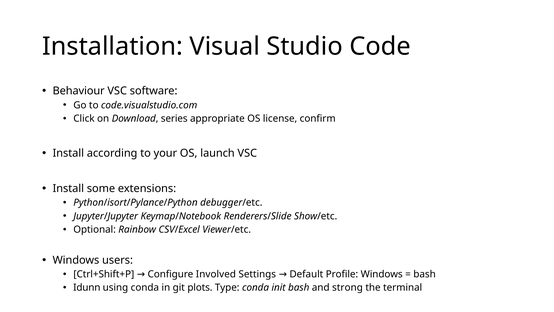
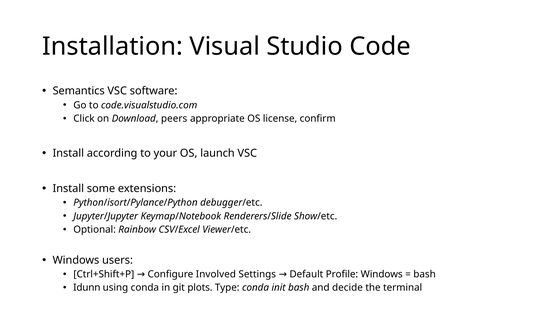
Behaviour: Behaviour -> Semantics
series: series -> peers
strong: strong -> decide
